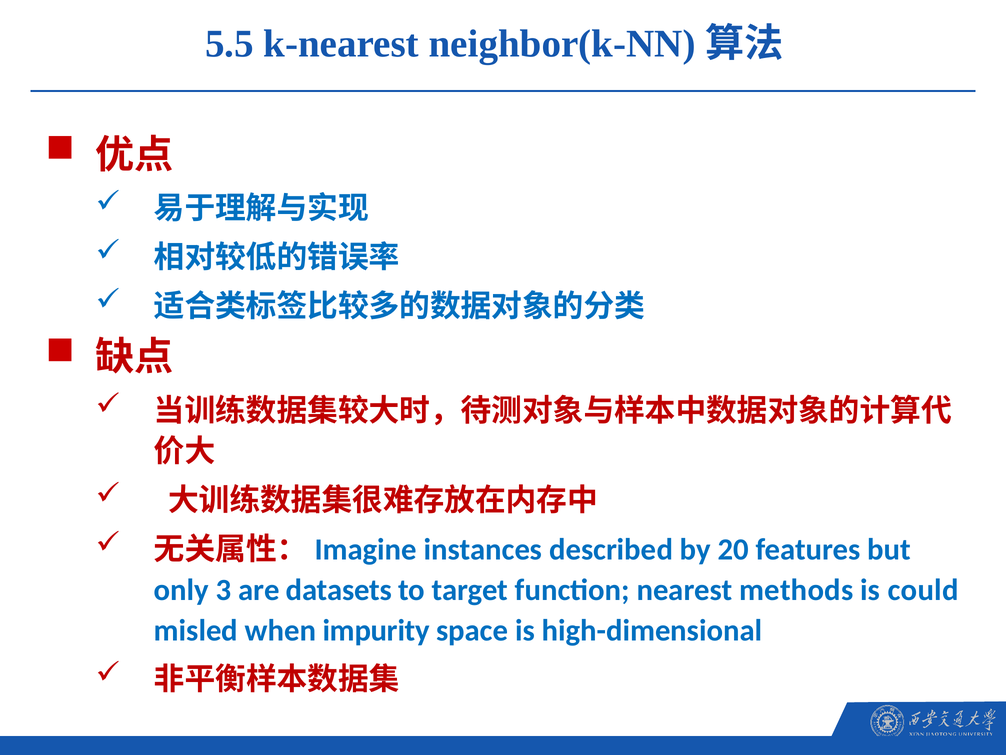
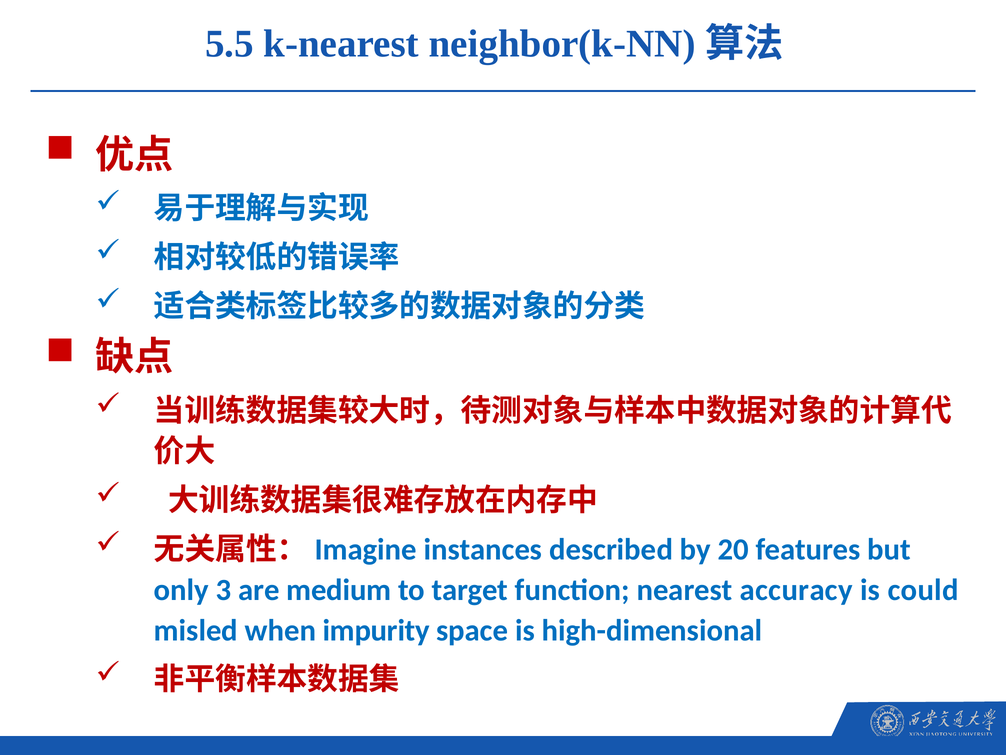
datasets: datasets -> medium
methods: methods -> accuracy
